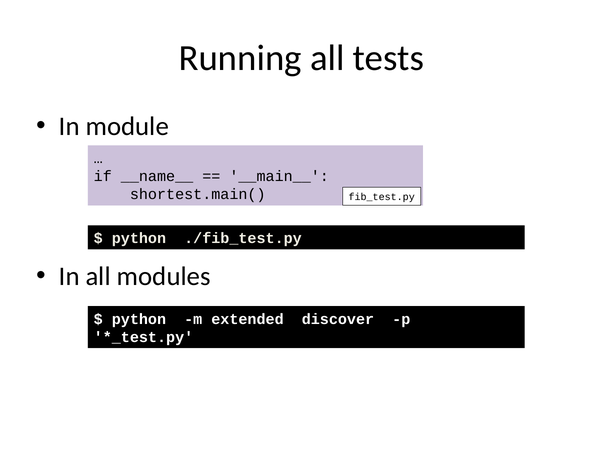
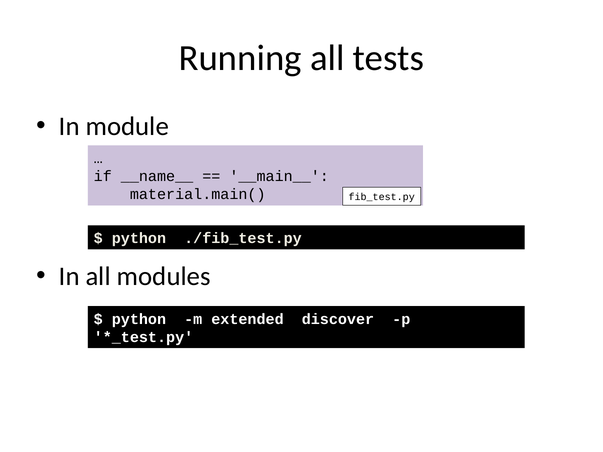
shortest.main(: shortest.main( -> material.main(
